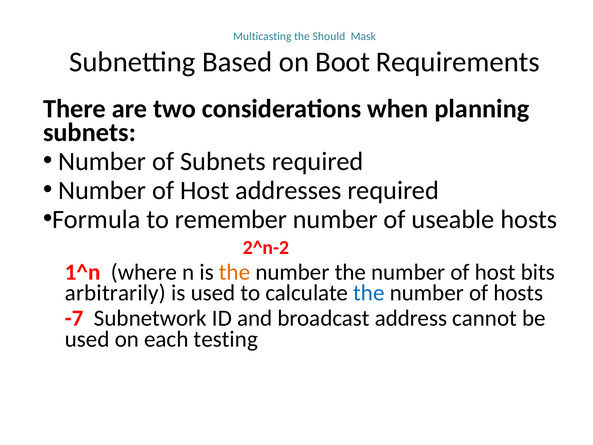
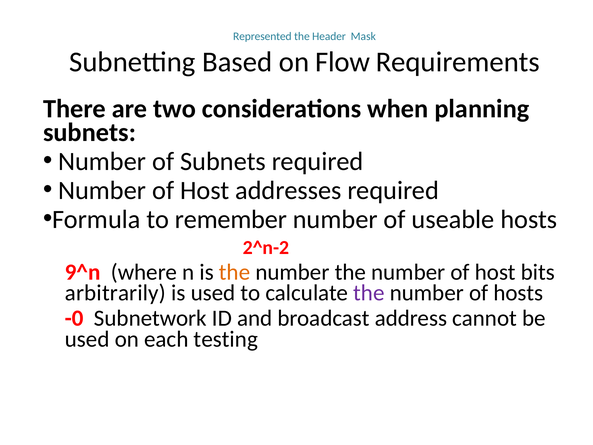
Multicasting: Multicasting -> Represented
Should: Should -> Header
Boot: Boot -> Flow
1^n: 1^n -> 9^n
the at (369, 293) colour: blue -> purple
-7: -7 -> -0
